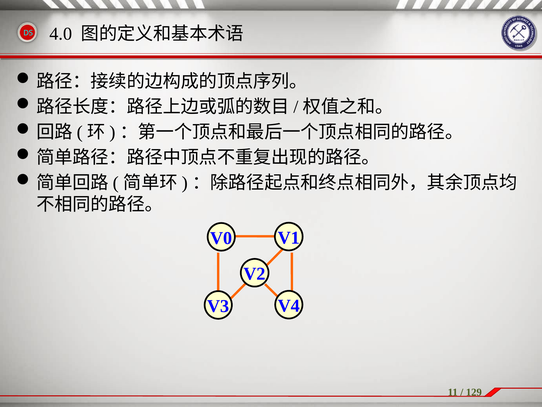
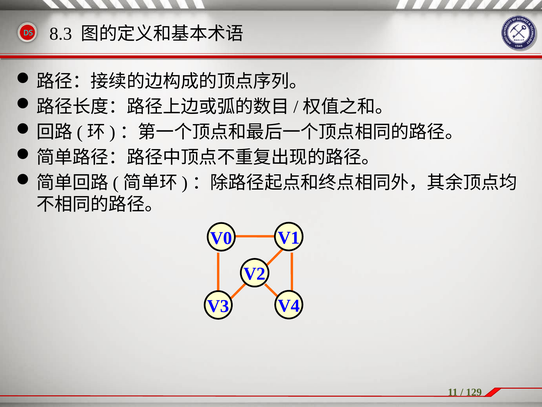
4.0: 4.0 -> 8.3
